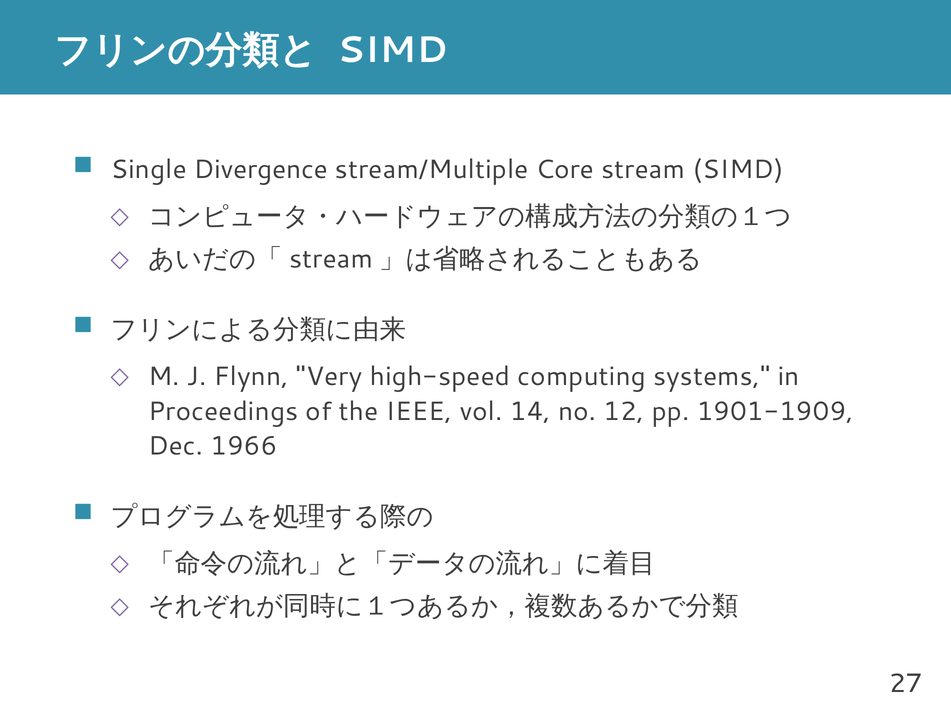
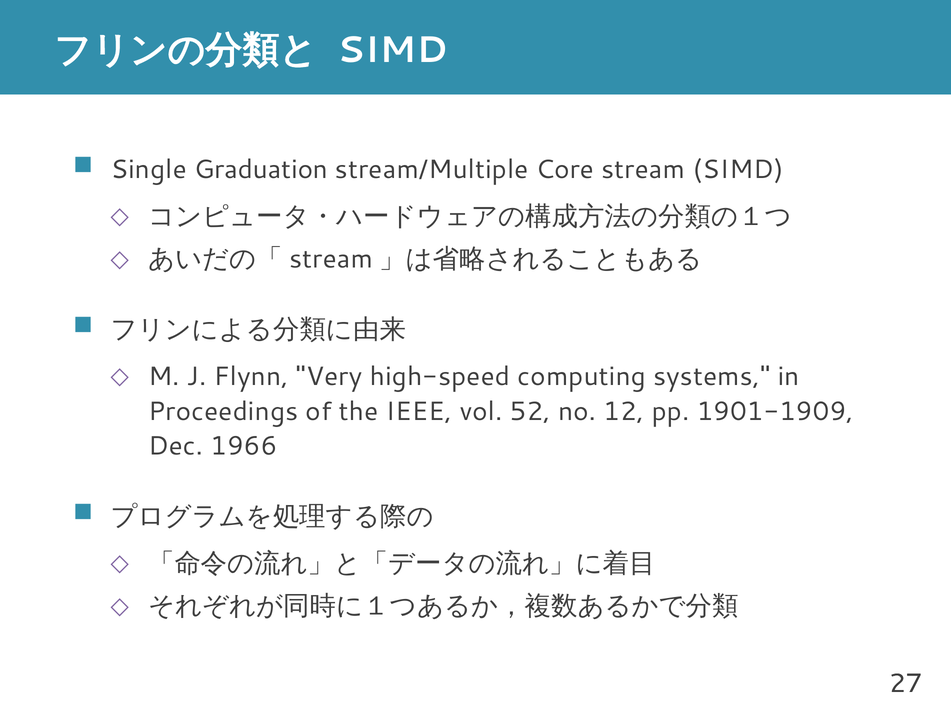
Divergence: Divergence -> Graduation
14: 14 -> 52
